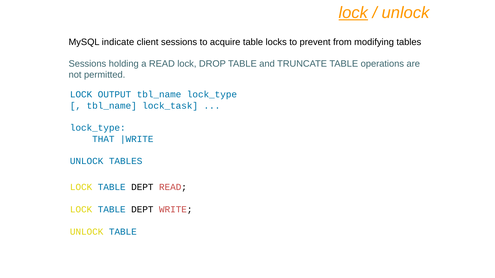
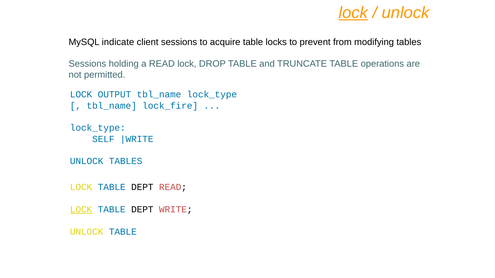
lock_task: lock_task -> lock_fire
THAT: THAT -> SELF
LOCK at (81, 210) underline: none -> present
